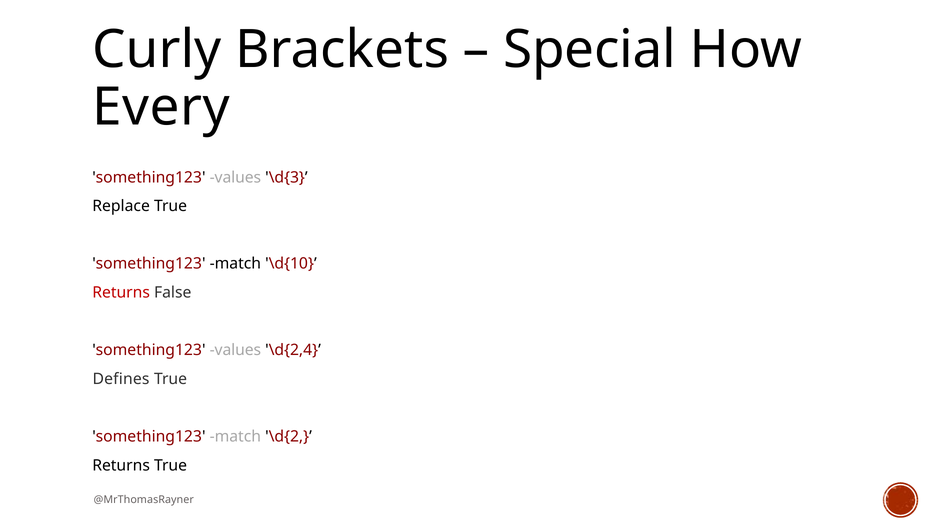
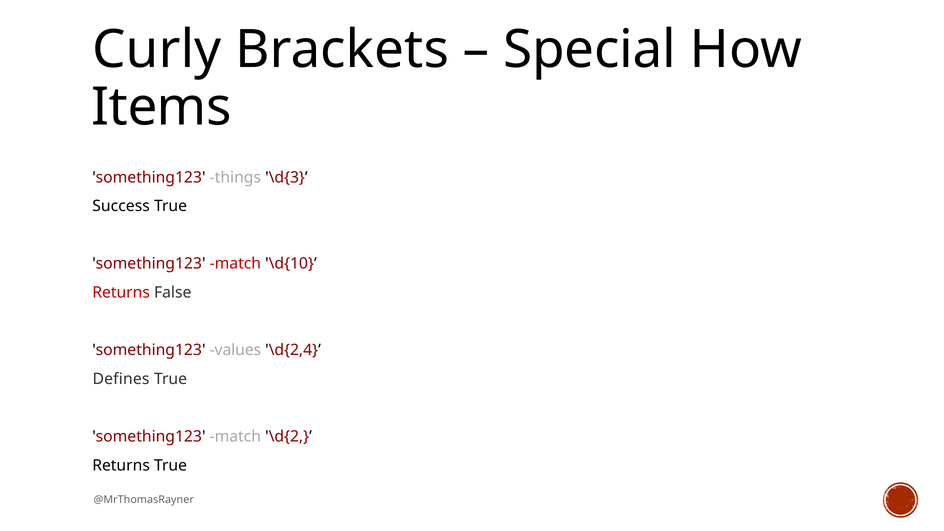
Every: Every -> Items
values at (235, 177): values -> things
Replace: Replace -> Success
match at (235, 264) colour: black -> red
